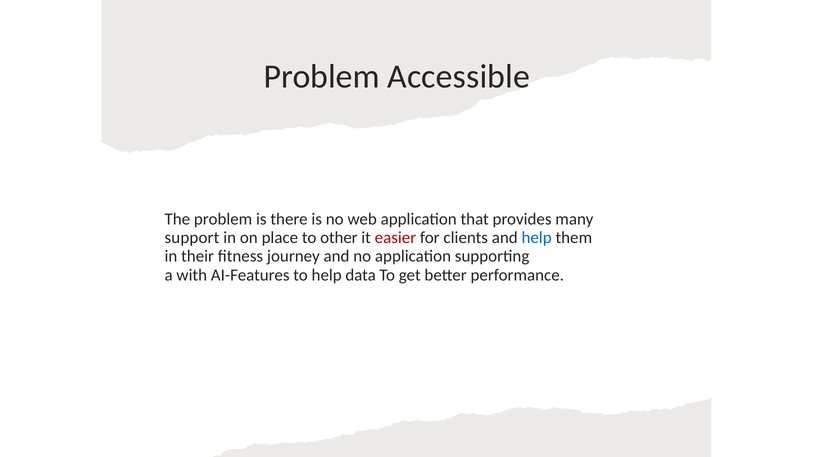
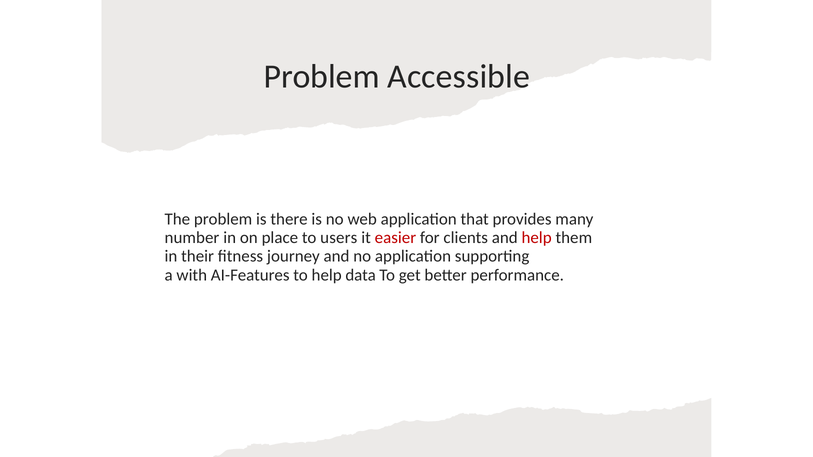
support: support -> number
other: other -> users
help at (537, 238) colour: blue -> red
